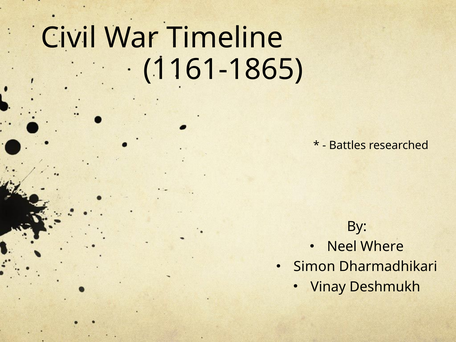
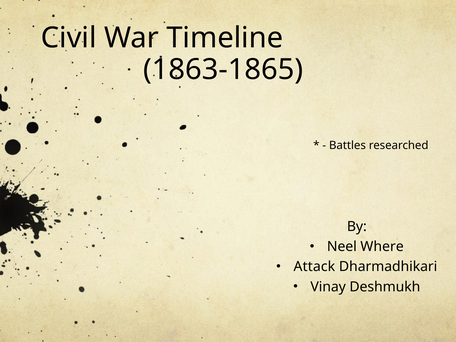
1161-1865: 1161-1865 -> 1863-1865
Simon: Simon -> Attack
